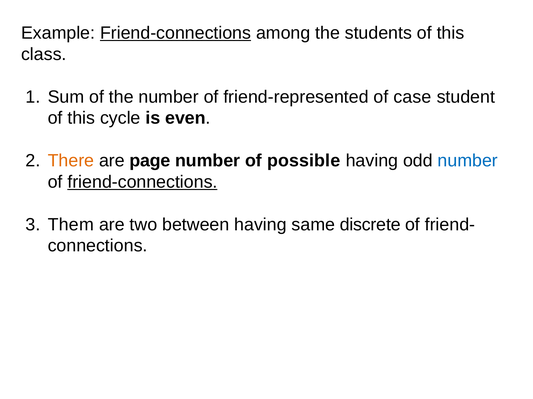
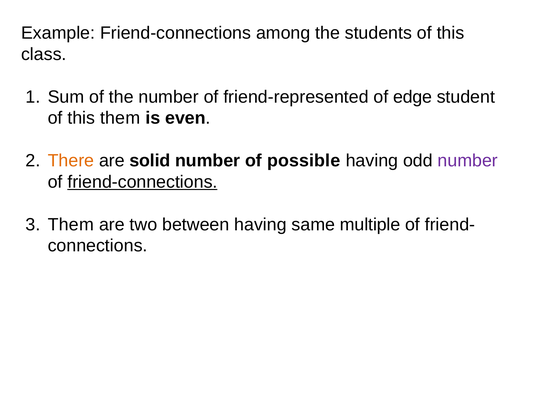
Friend-connections at (176, 33) underline: present -> none
case: case -> edge
this cycle: cycle -> them
page: page -> solid
number at (468, 161) colour: blue -> purple
discrete: discrete -> multiple
